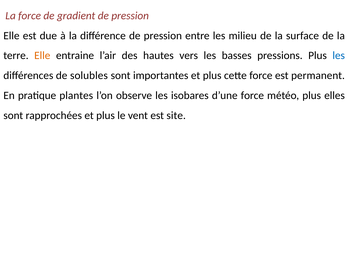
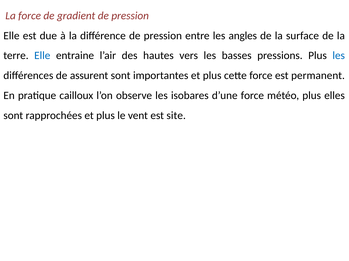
milieu: milieu -> angles
Elle at (42, 56) colour: orange -> blue
solubles: solubles -> assurent
plantes: plantes -> cailloux
